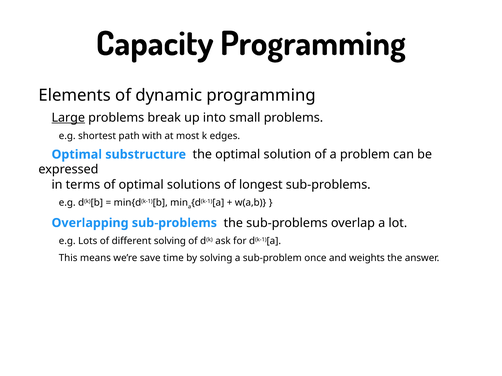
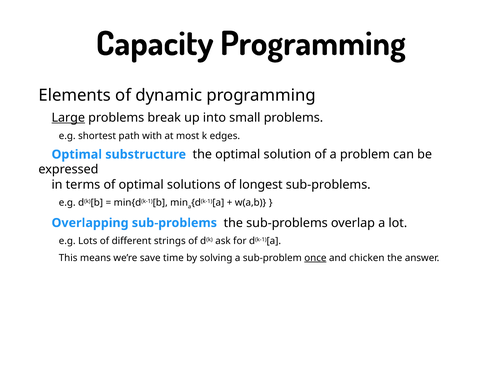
different solving: solving -> strings
once underline: none -> present
weights: weights -> chicken
